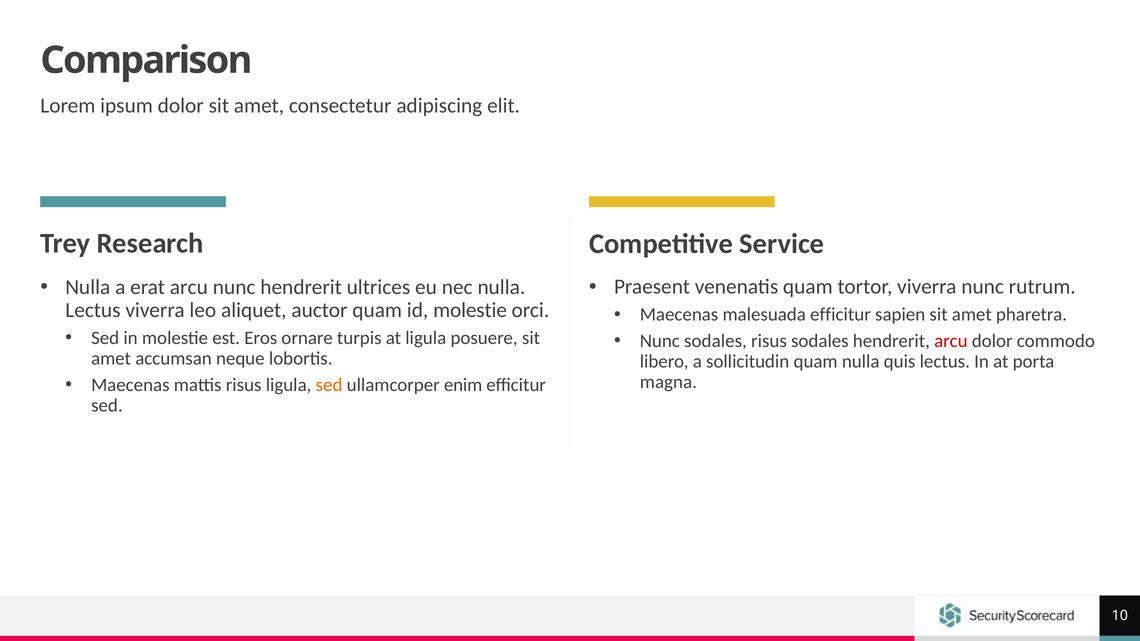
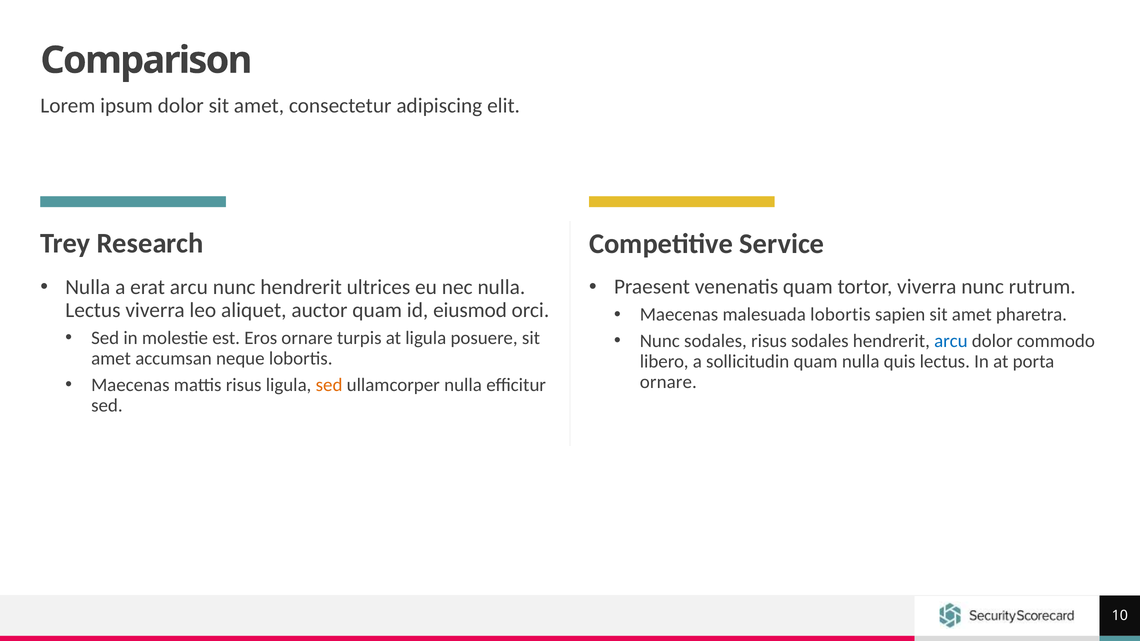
id molestie: molestie -> eiusmod
malesuada efficitur: efficitur -> lobortis
arcu at (951, 341) colour: red -> blue
magna at (668, 382): magna -> ornare
ullamcorper enim: enim -> nulla
